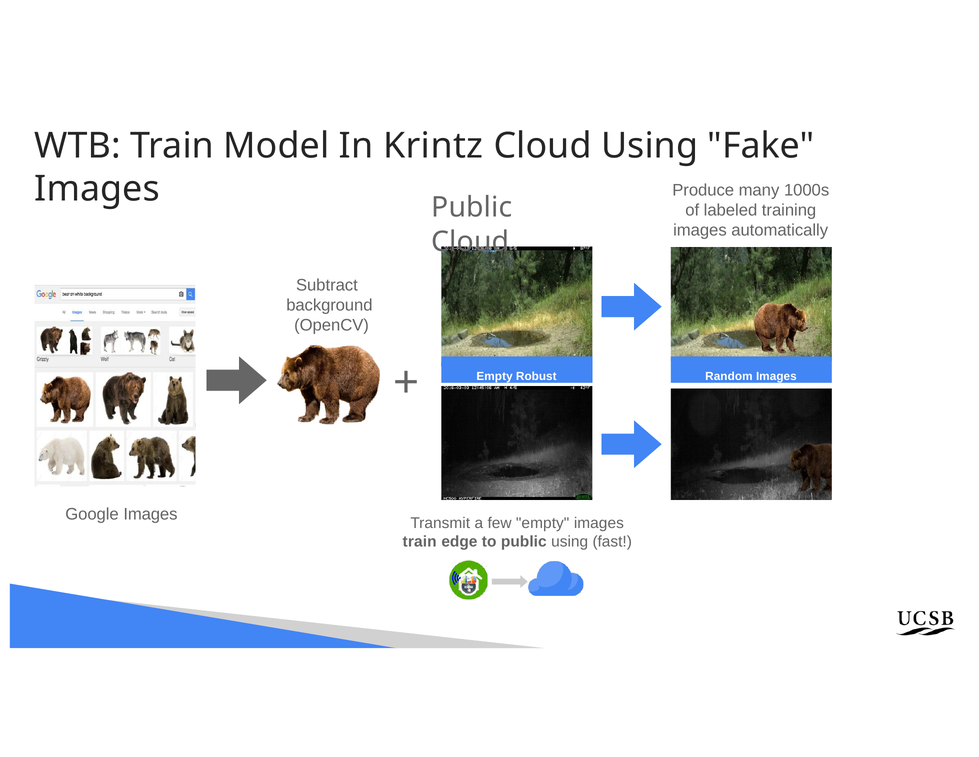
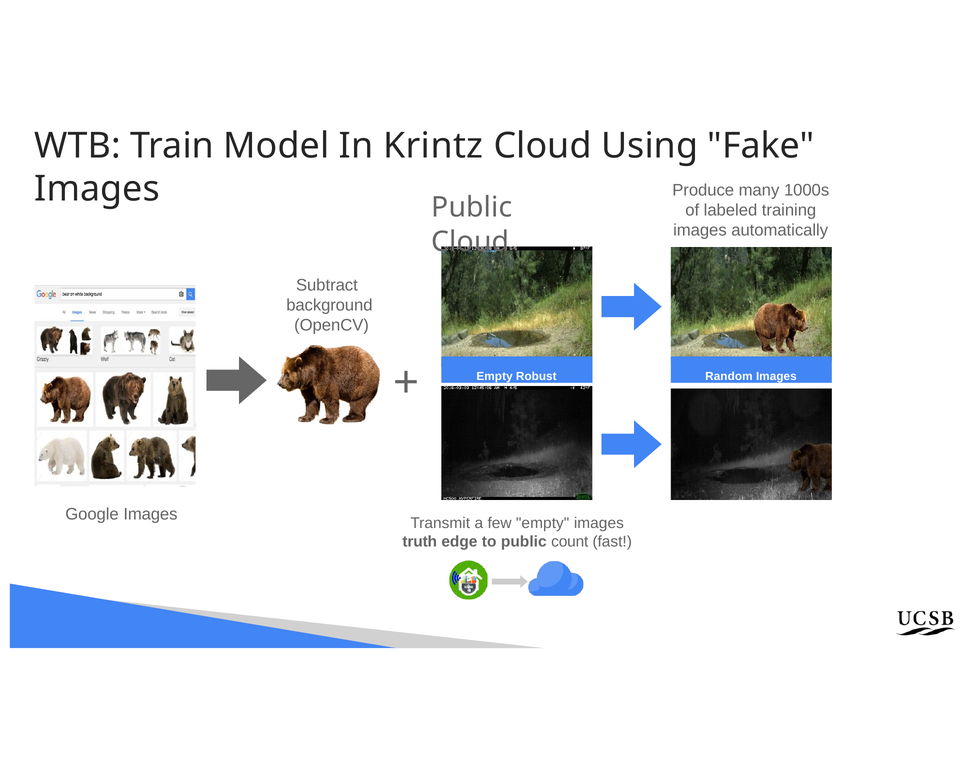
train at (420, 541): train -> truth
public using: using -> count
